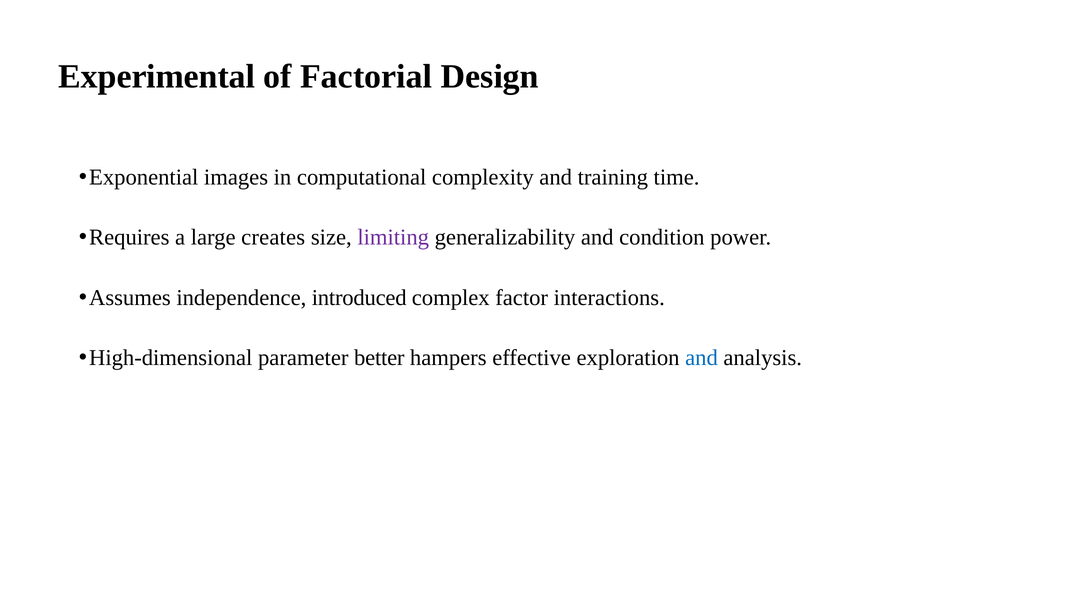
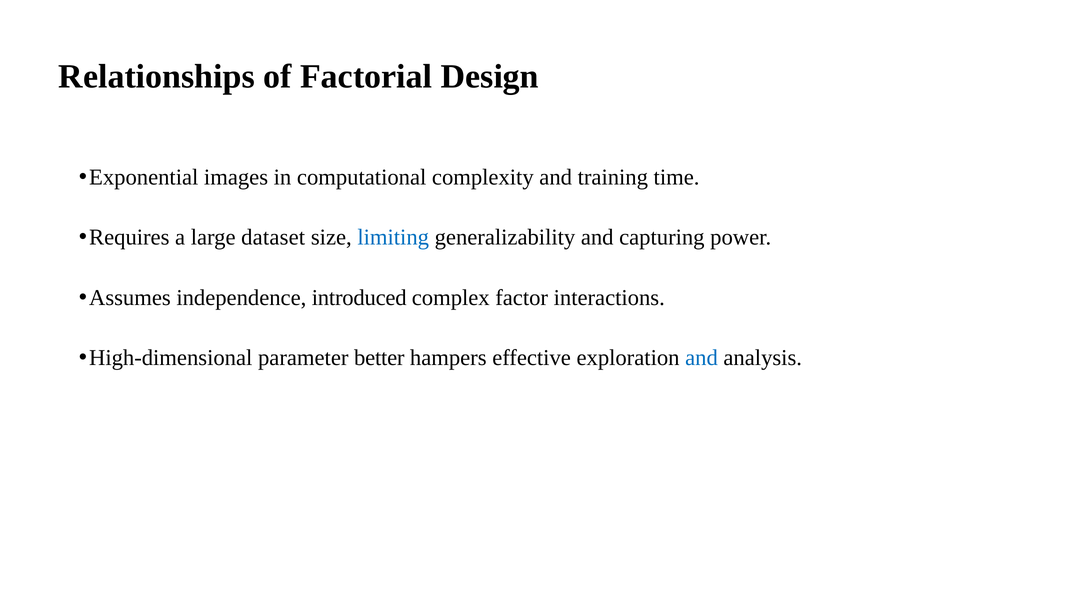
Experimental: Experimental -> Relationships
creates: creates -> dataset
limiting colour: purple -> blue
condition: condition -> capturing
